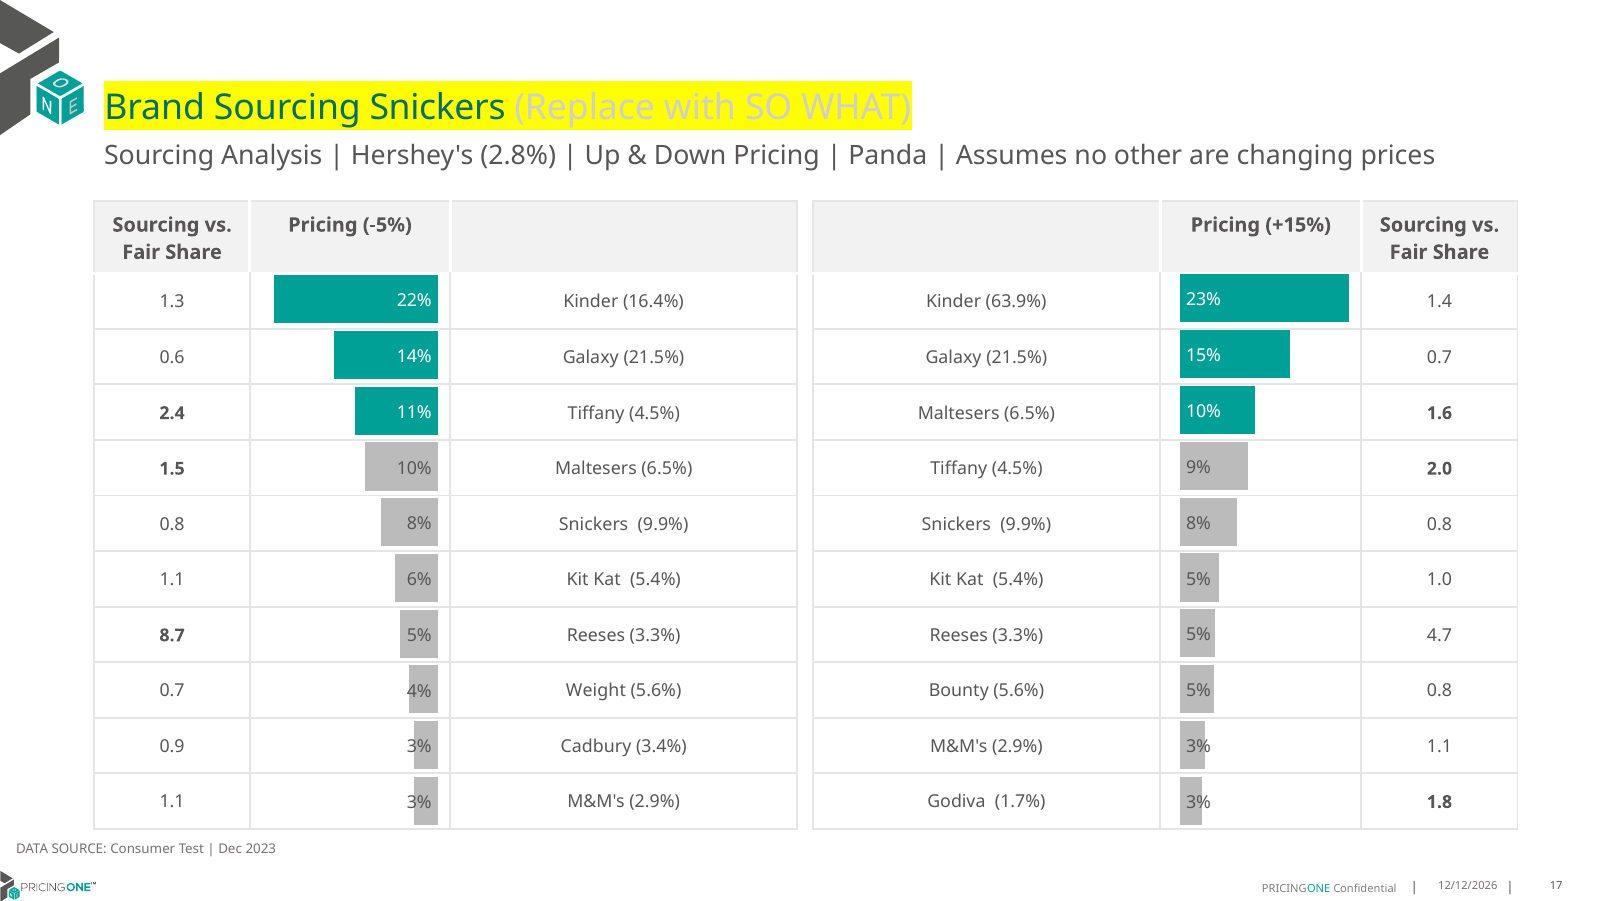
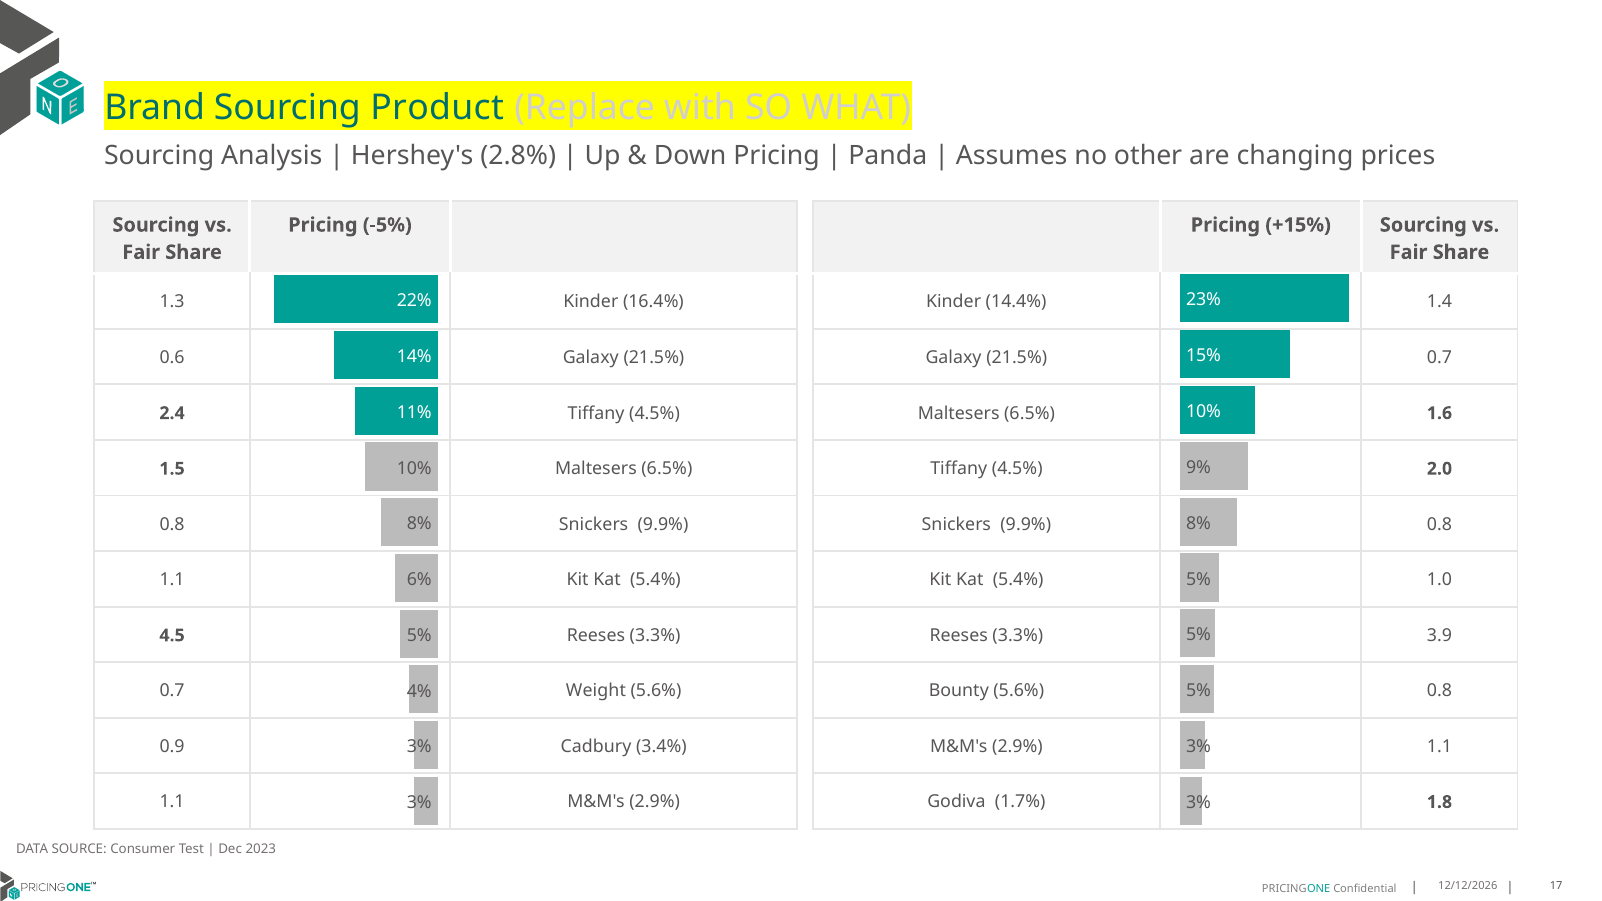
Sourcing Snickers: Snickers -> Product
63.9%: 63.9% -> 14.4%
4.7: 4.7 -> 3.9
8.7: 8.7 -> 4.5
